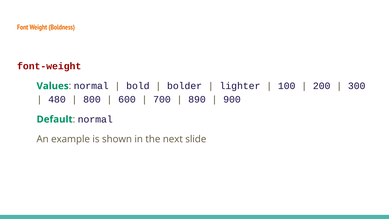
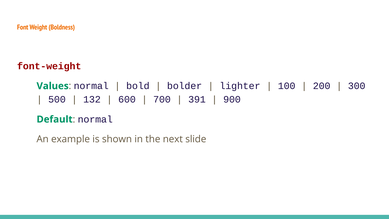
480: 480 -> 500
800: 800 -> 132
890: 890 -> 391
